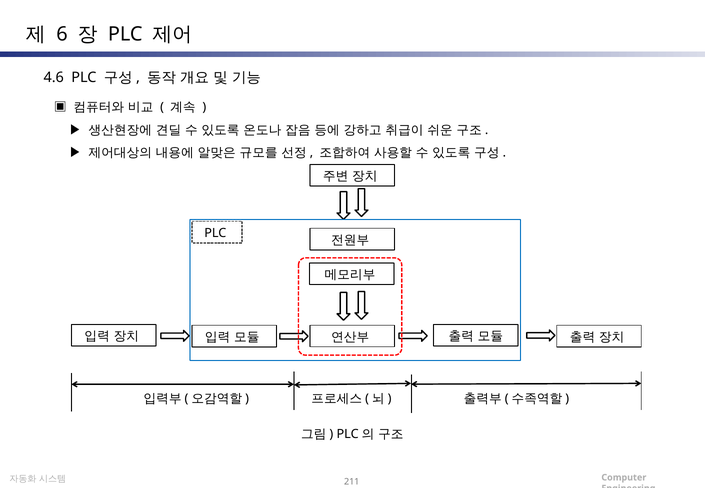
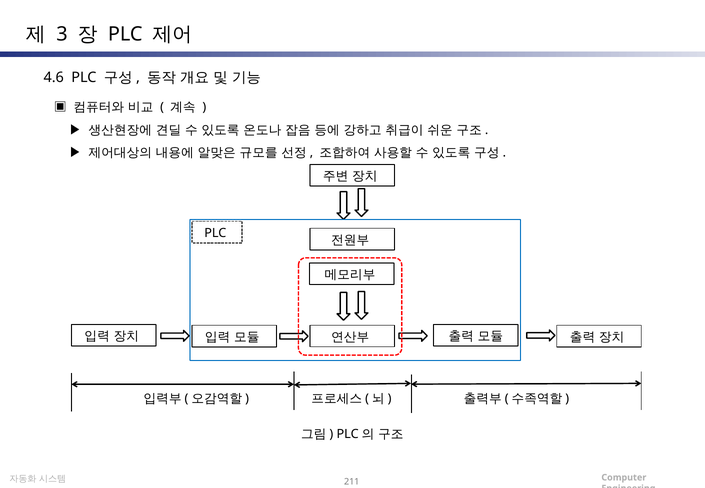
6: 6 -> 3
